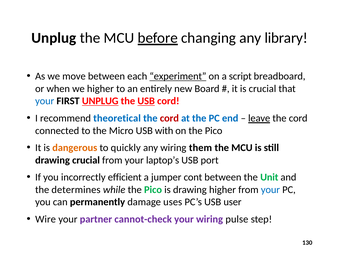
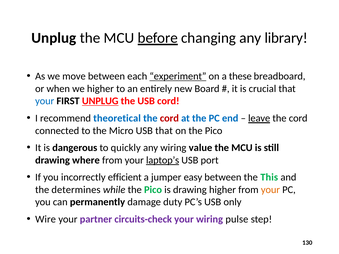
script: script -> these
USB at (146, 101) underline: present -> none
USB with: with -> that
dangerous colour: orange -> black
them: them -> value
drawing crucial: crucial -> where
laptop’s underline: none -> present
cont: cont -> easy
Unit: Unit -> This
your at (270, 190) colour: blue -> orange
uses: uses -> duty
user: user -> only
cannot-check: cannot-check -> circuits-check
